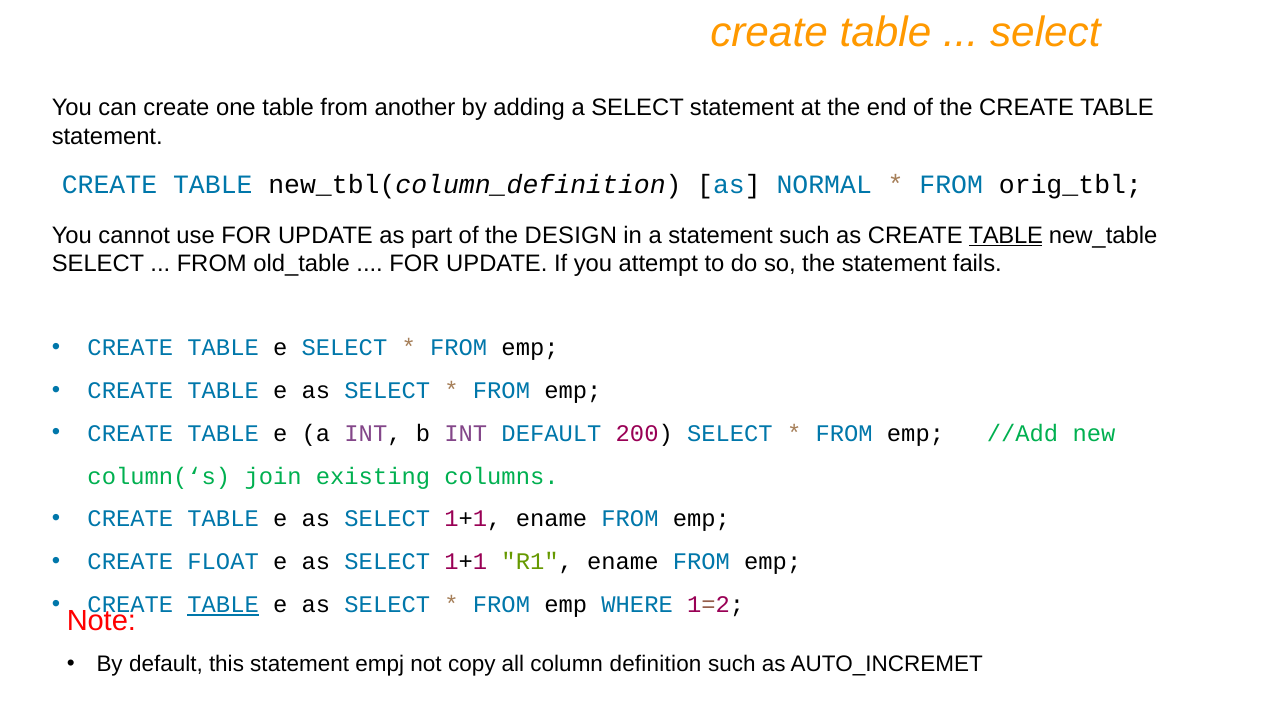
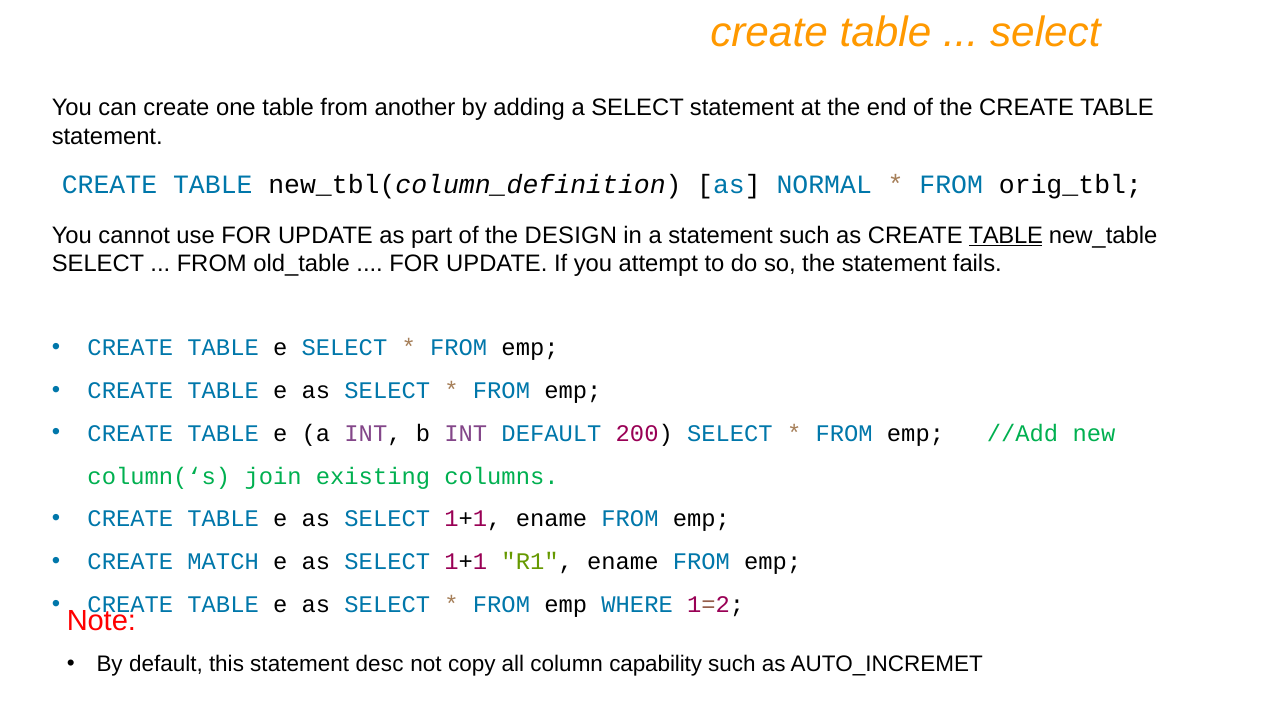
FLOAT: FLOAT -> MATCH
TABLE at (223, 605) underline: present -> none
empj: empj -> desc
definition: definition -> capability
